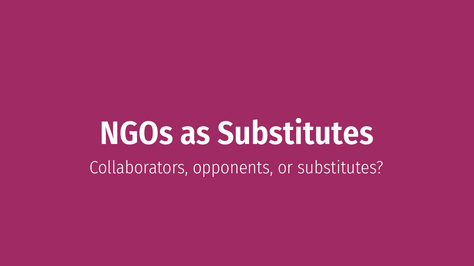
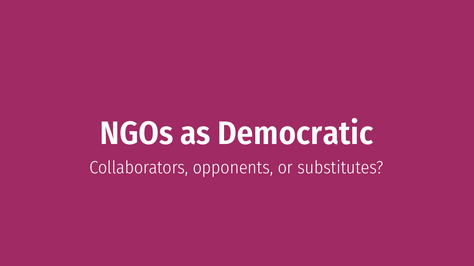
as Substitutes: Substitutes -> Democratic
